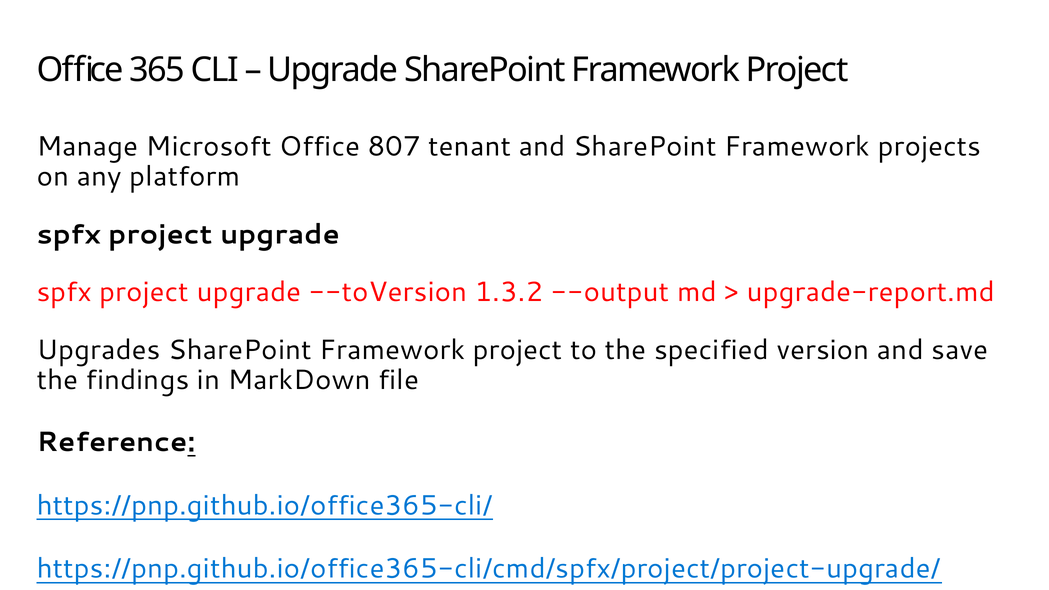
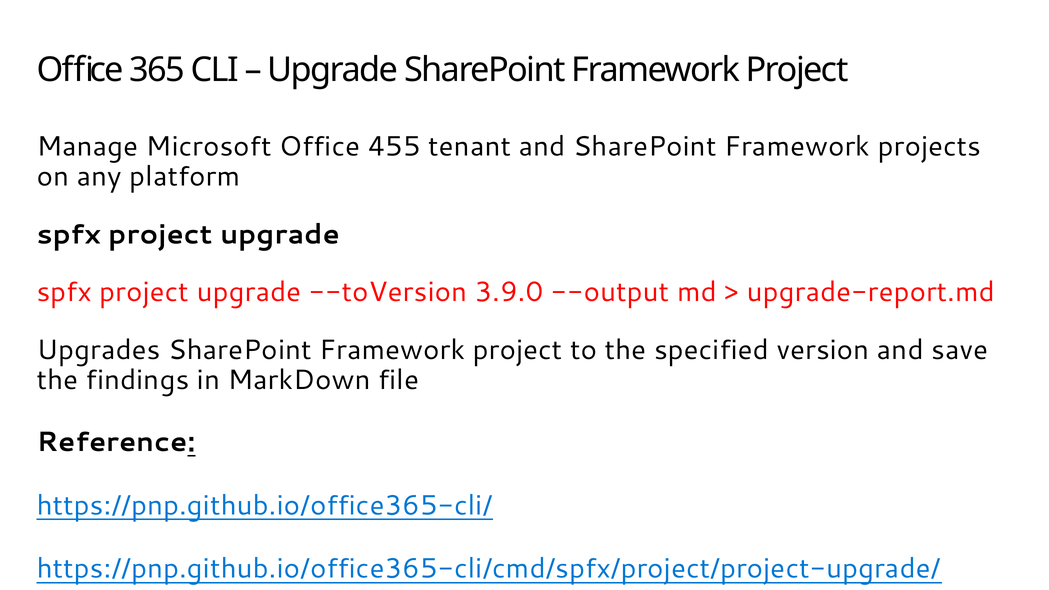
807: 807 -> 455
1.3.2: 1.3.2 -> 3.9.0
